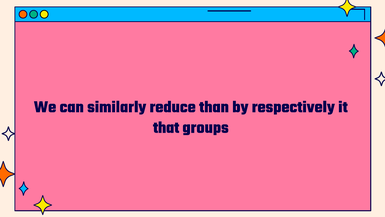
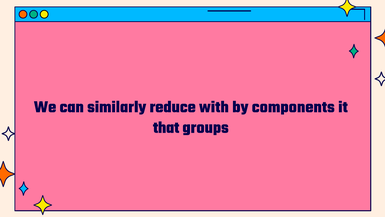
than: than -> with
respectively: respectively -> components
